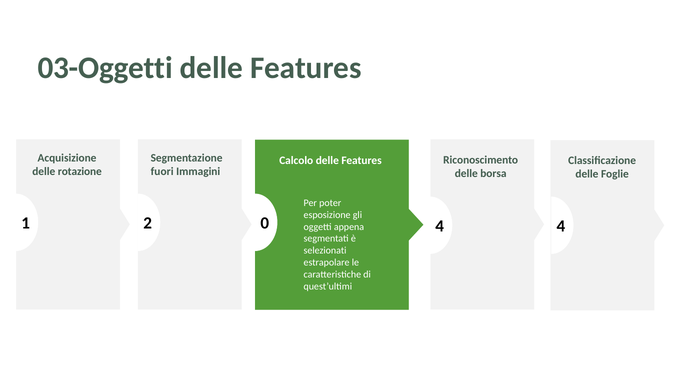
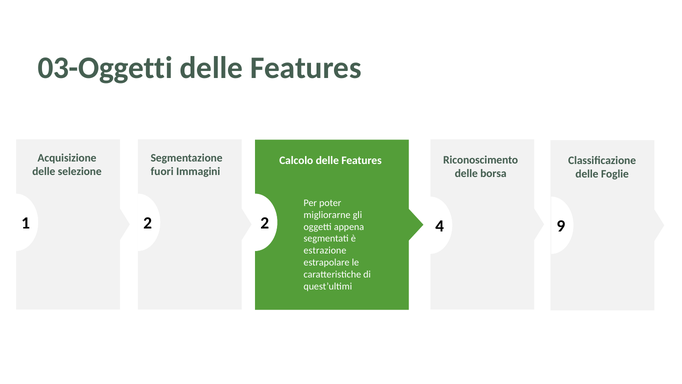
rotazione: rotazione -> selezione
esposizione: esposizione -> migliorarne
2 0: 0 -> 2
4 4: 4 -> 9
selezionati: selezionati -> estrazione
